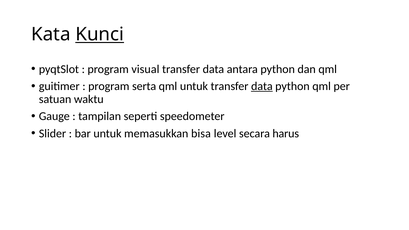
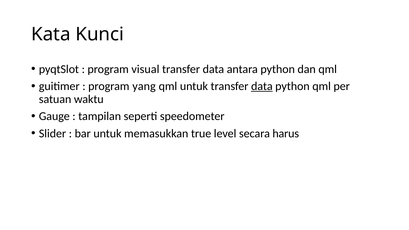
Kunci underline: present -> none
serta: serta -> yang
bisa: bisa -> true
